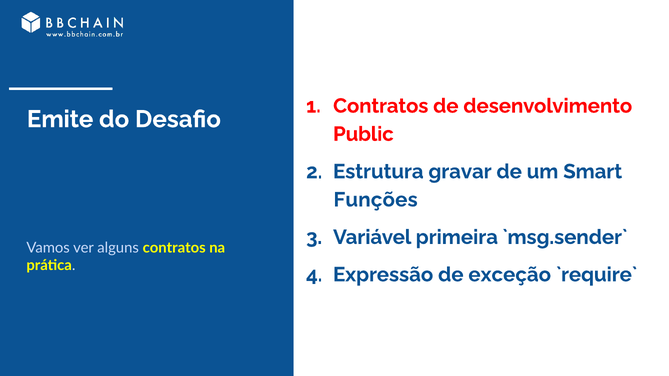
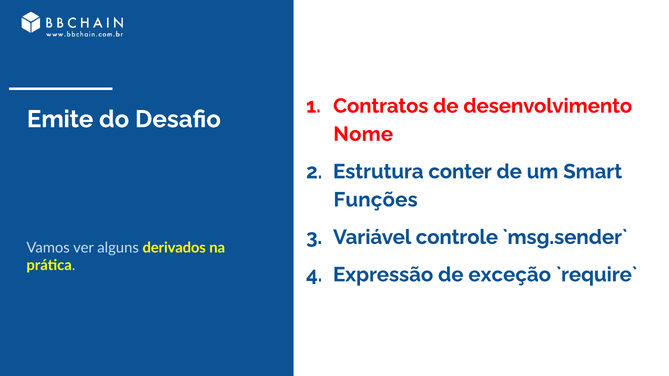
Public: Public -> Nome
gravar: gravar -> conter
primeira: primeira -> controle
alguns contratos: contratos -> derivados
